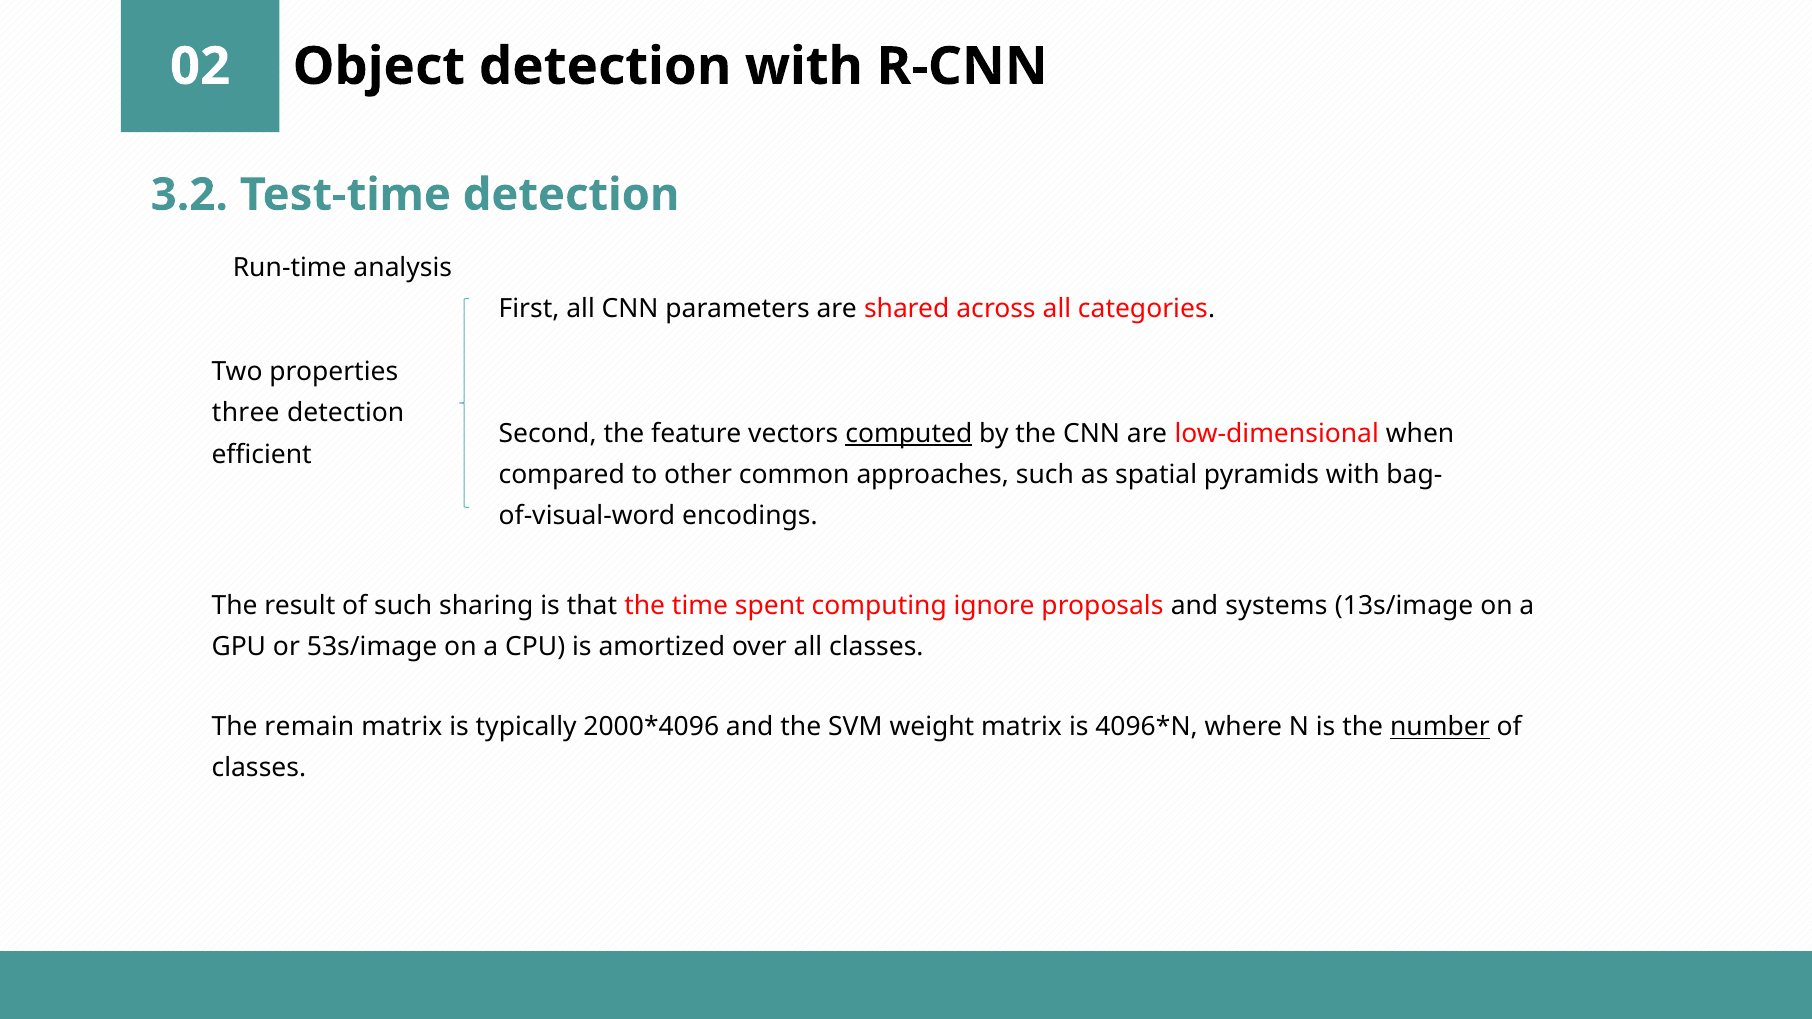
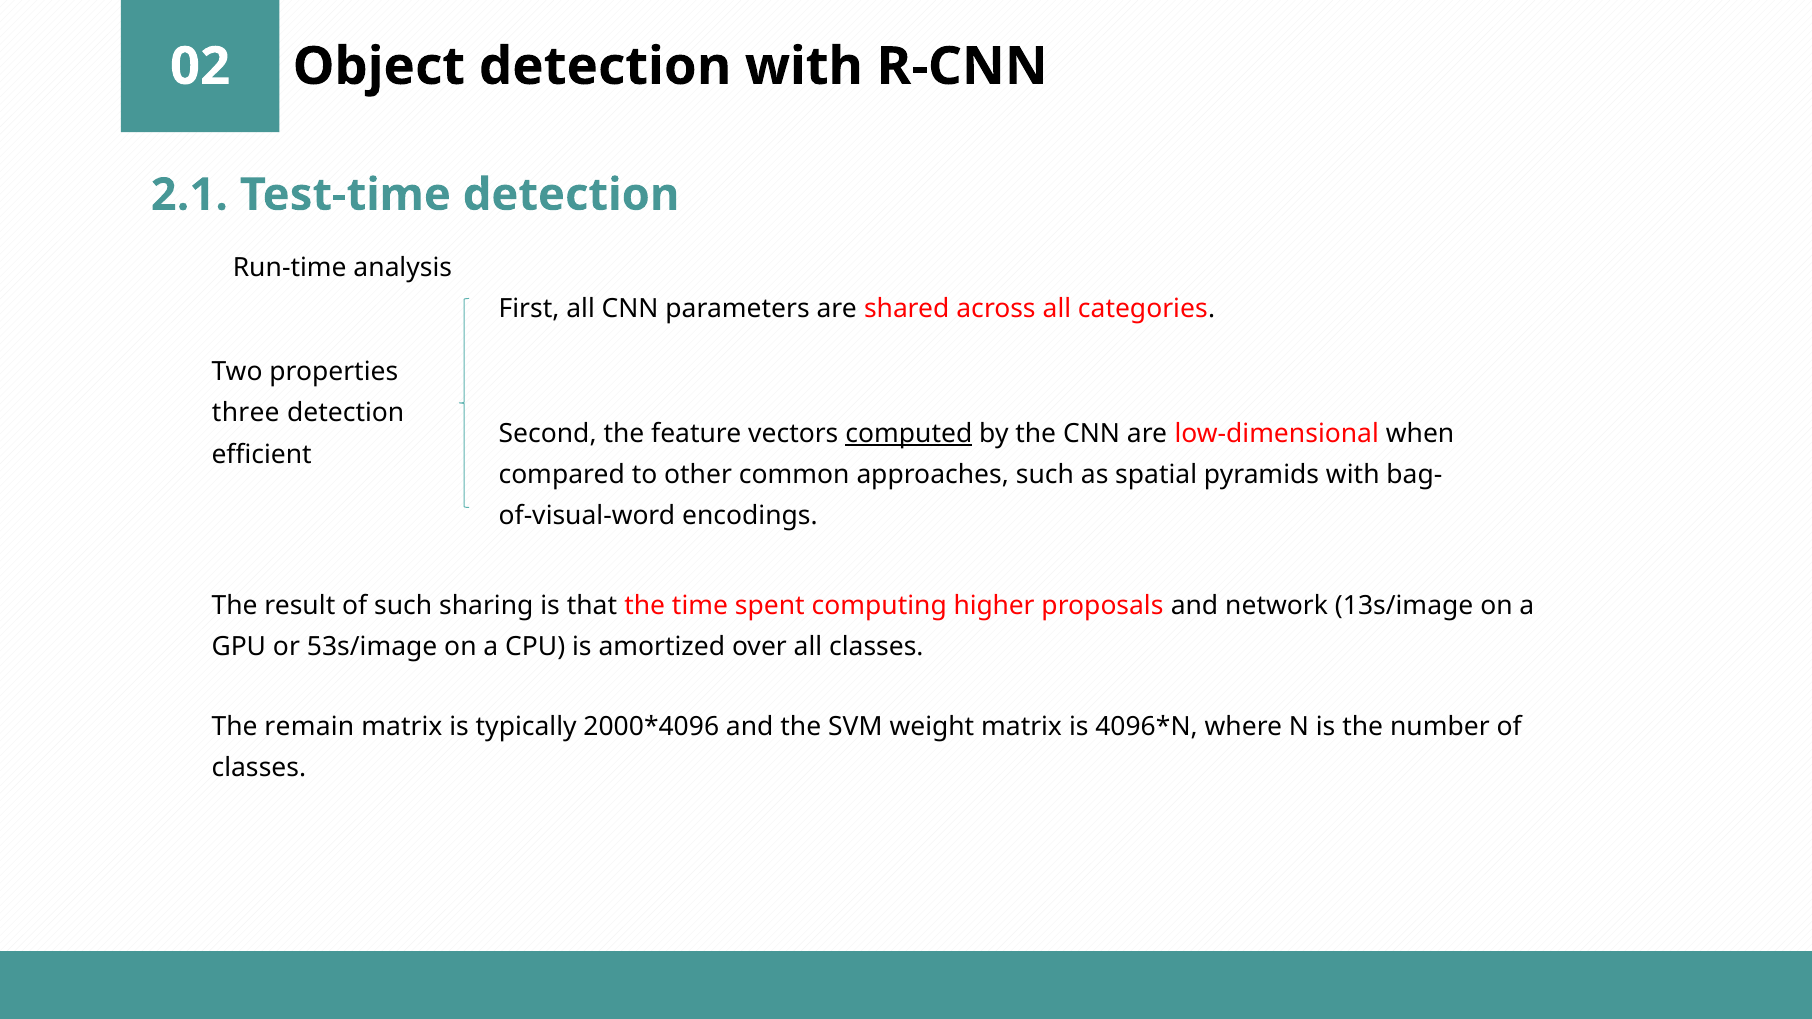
3.2: 3.2 -> 2.1
ignore: ignore -> higher
systems: systems -> network
number underline: present -> none
